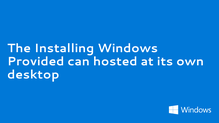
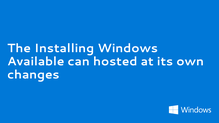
Provided: Provided -> Available
desktop: desktop -> changes
